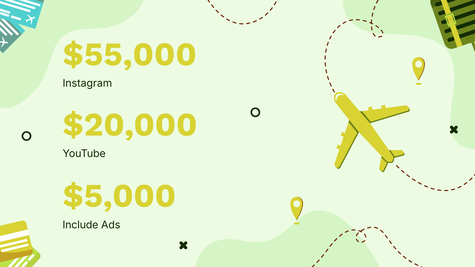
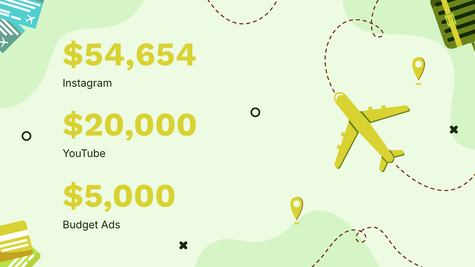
$55,000: $55,000 -> $54,654
Include: Include -> Budget
